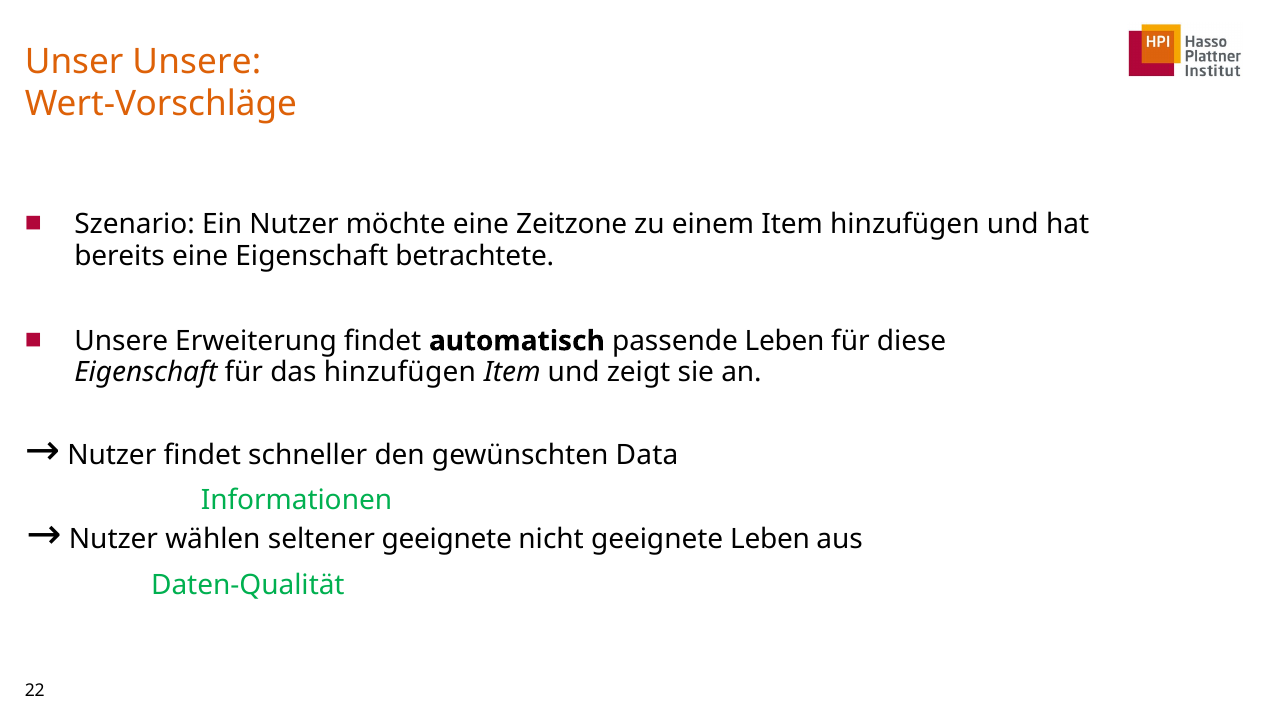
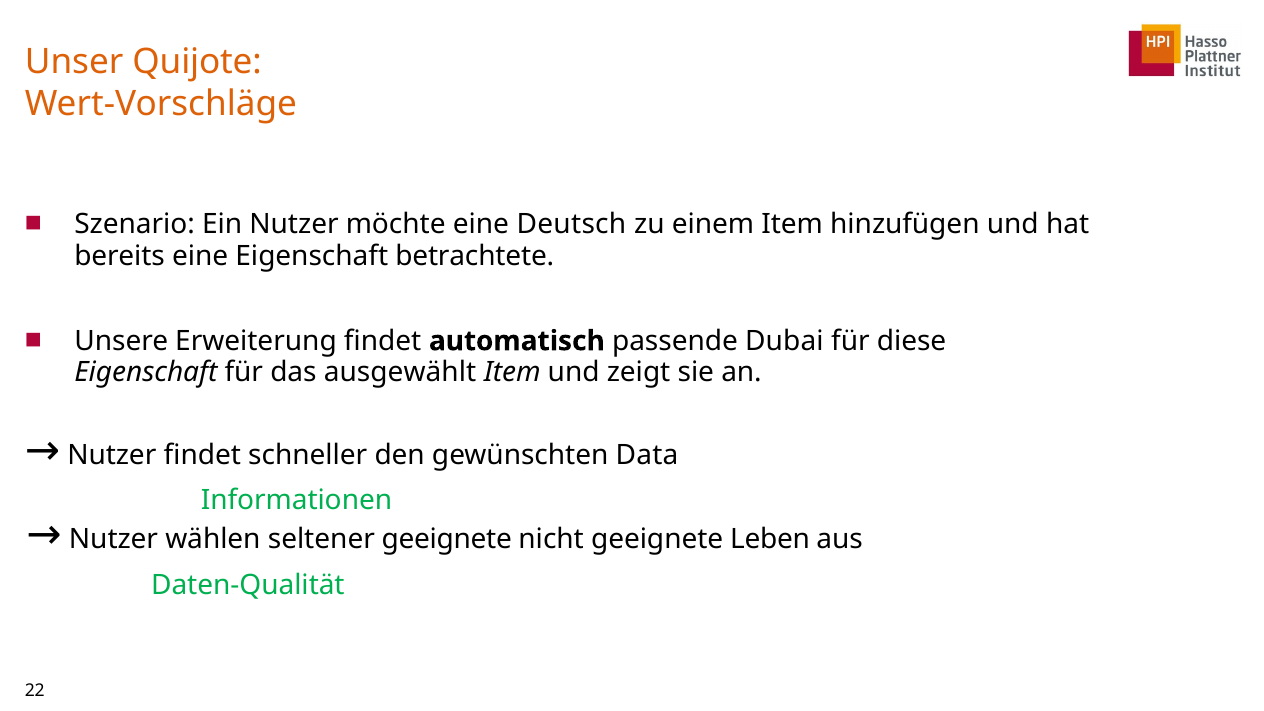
Unser Unsere: Unsere -> Quijote
Zeitzone: Zeitzone -> Deutsch
passende Leben: Leben -> Dubai
das hinzufügen: hinzufügen -> ausgewählt
